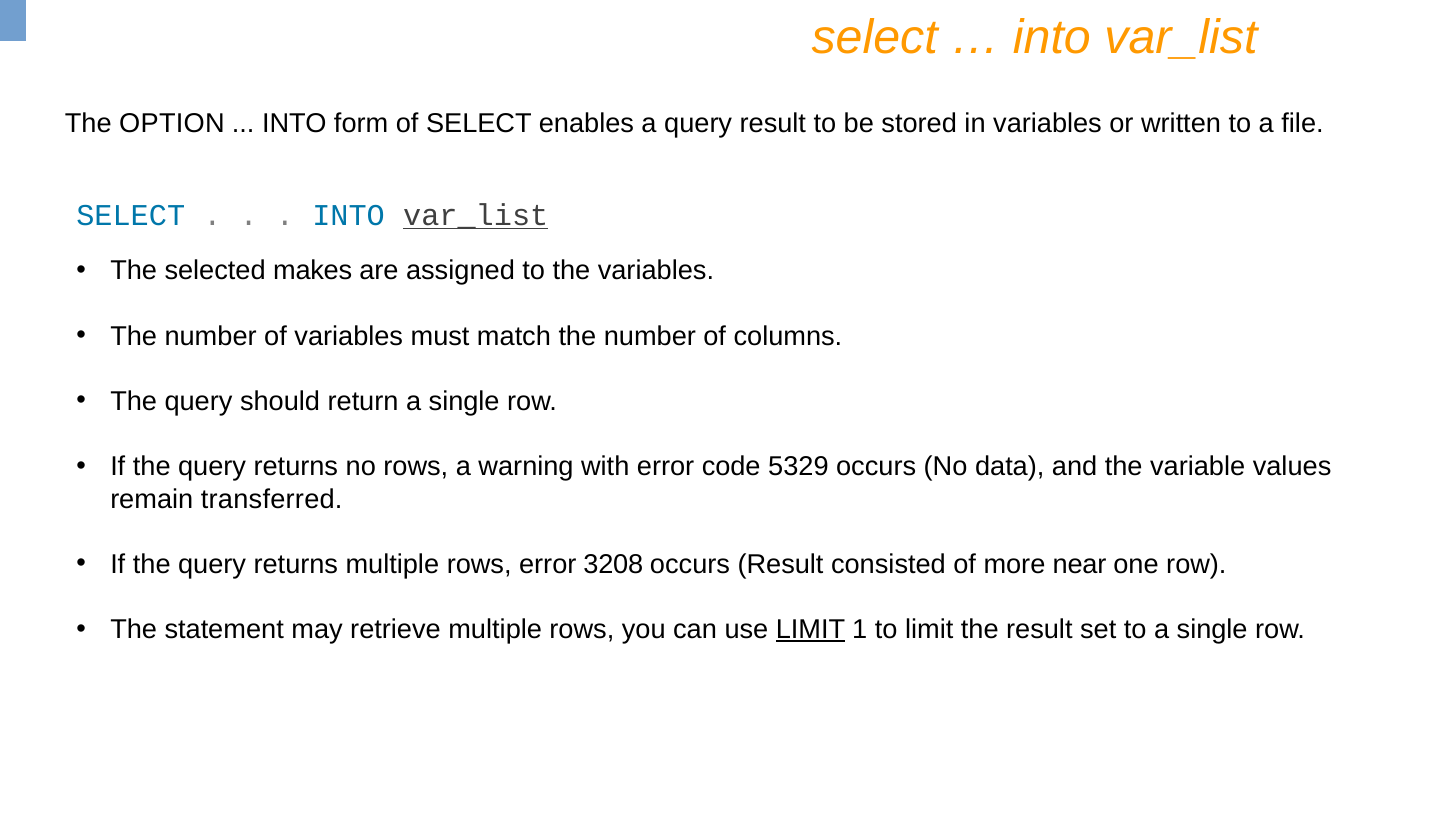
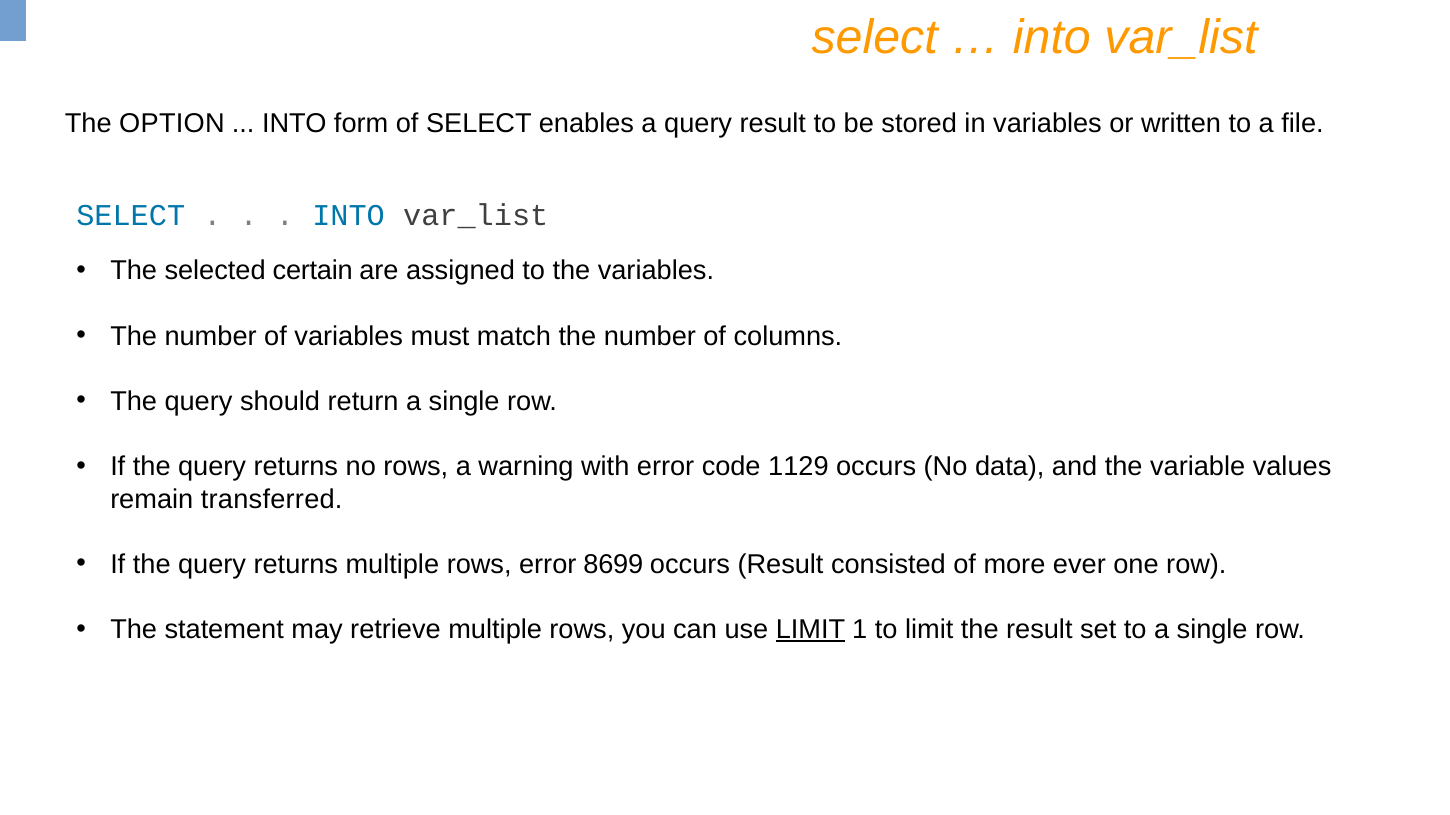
var_list at (476, 216) underline: present -> none
makes: makes -> certain
5329: 5329 -> 1129
3208: 3208 -> 8699
near: near -> ever
